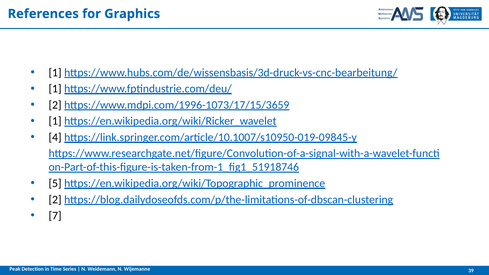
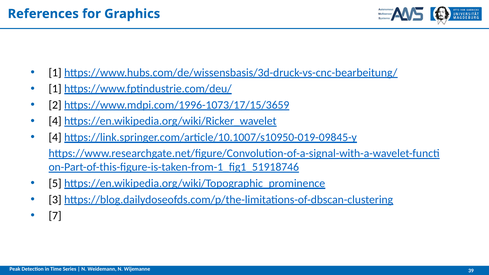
1 at (55, 121): 1 -> 4
2 at (55, 200): 2 -> 3
